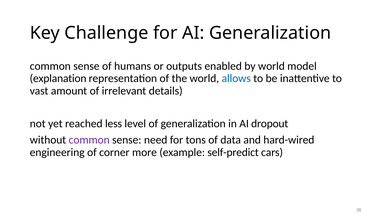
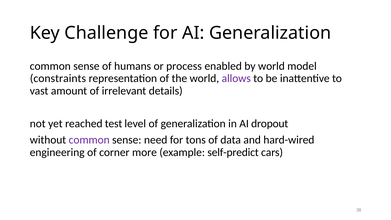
outputs: outputs -> process
explanation: explanation -> constraints
allows colour: blue -> purple
less: less -> test
